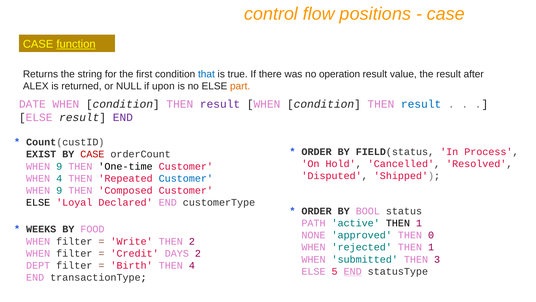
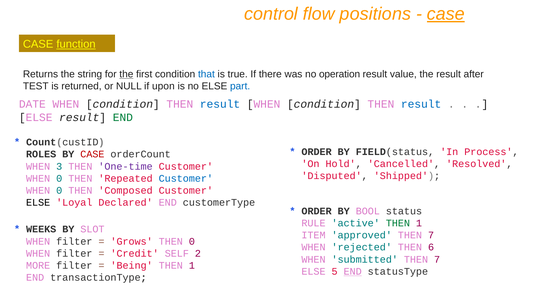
case at (446, 14) underline: none -> present
the at (126, 74) underline: none -> present
ALEX: ALEX -> TEST
part colour: orange -> blue
result at (220, 104) colour: purple -> blue
END at (123, 117) colour: purple -> green
EXIST: EXIST -> ROLES
9 at (59, 166): 9 -> 3
One-time colour: black -> purple
4 at (59, 178): 4 -> 0
9 at (59, 190): 9 -> 0
PATH: PATH -> RULE
THEN at (398, 223) colour: black -> green
FOOD: FOOD -> SLOT
NONE: NONE -> ITEM
approved THEN 0: 0 -> 7
Write: Write -> Grows
THEN 2: 2 -> 0
rejected THEN 1: 1 -> 6
DAYS: DAYS -> SELF
submitted THEN 3: 3 -> 7
DEPT: DEPT -> MORE
Birth: Birth -> Being
4 at (192, 265): 4 -> 1
